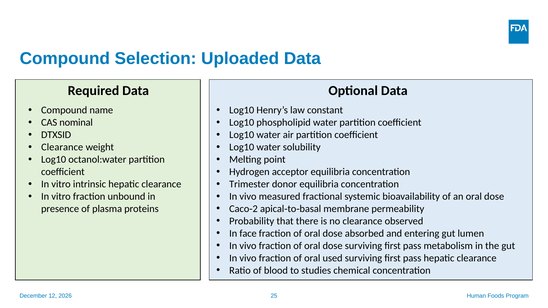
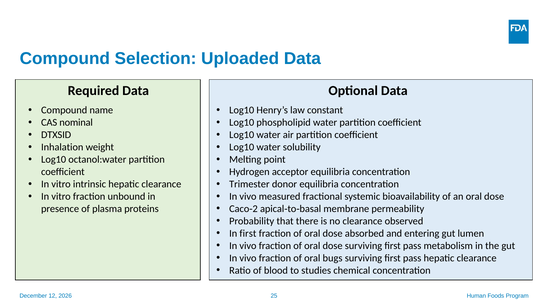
Clearance at (62, 147): Clearance -> Inhalation
In face: face -> first
used: used -> bugs
